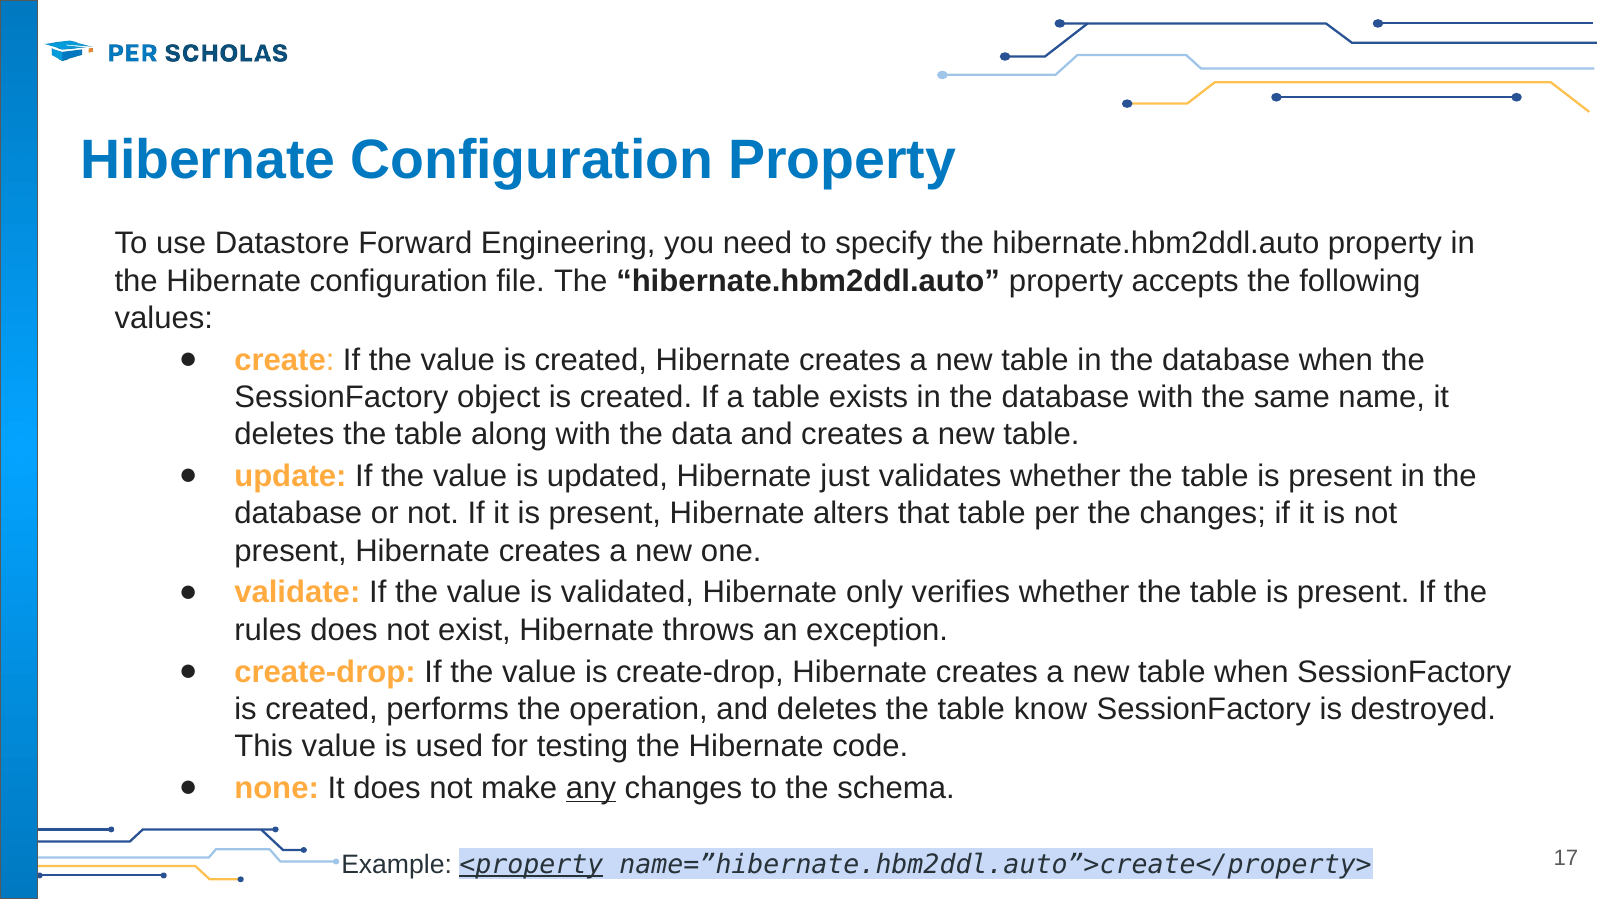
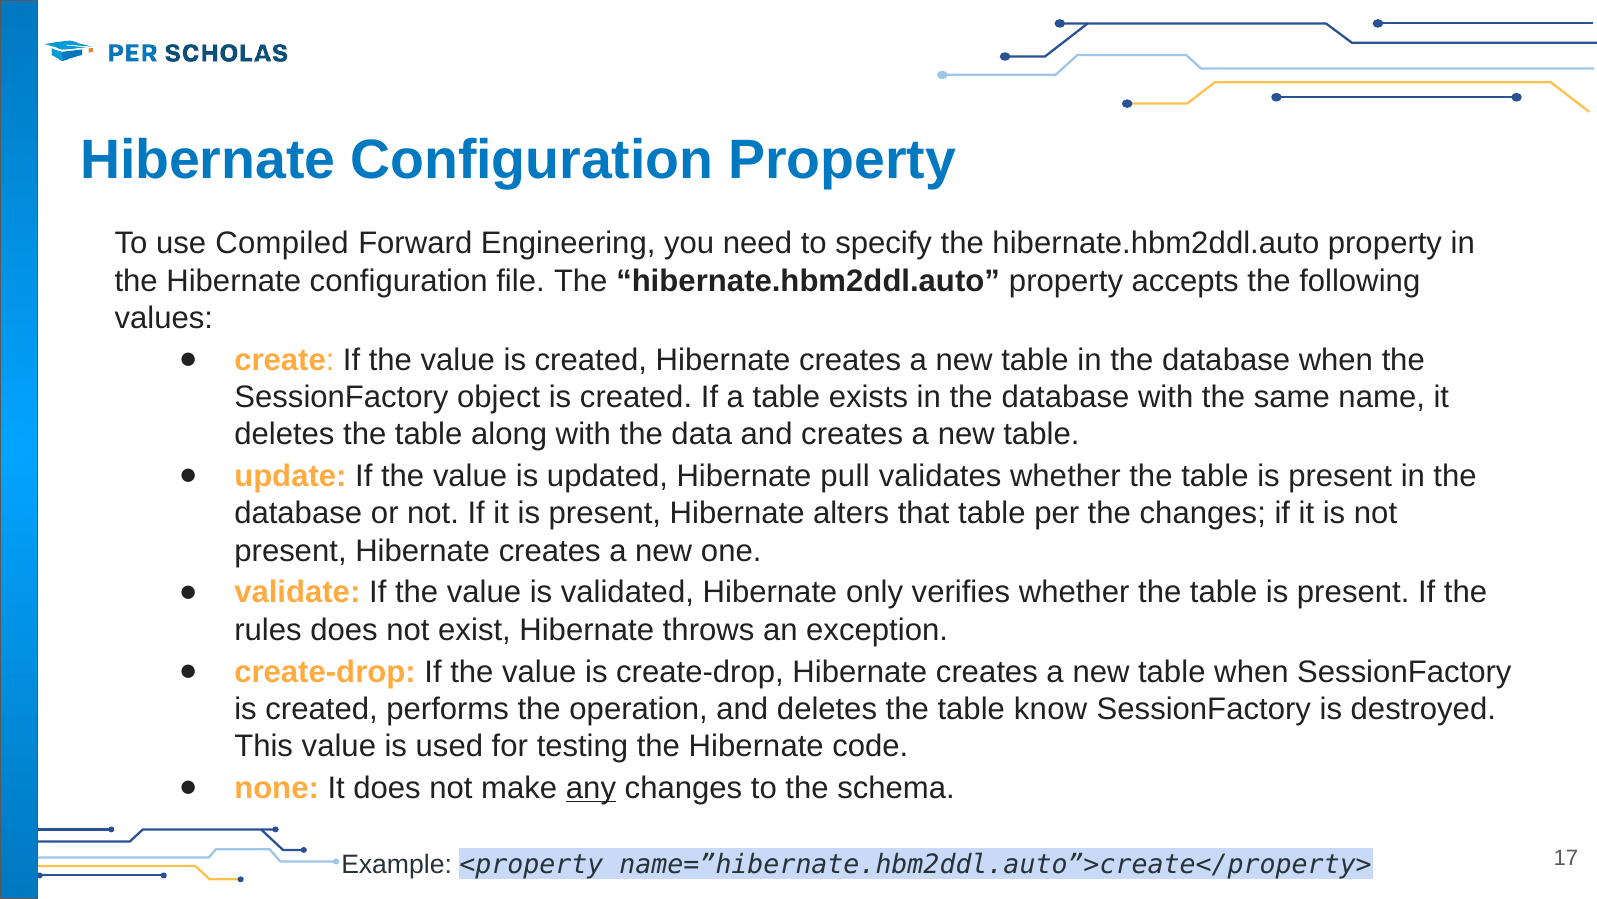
Datastore: Datastore -> Compiled
just: just -> pull
<property underline: present -> none
